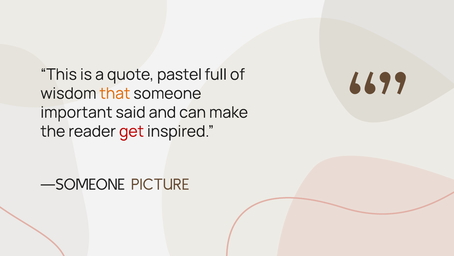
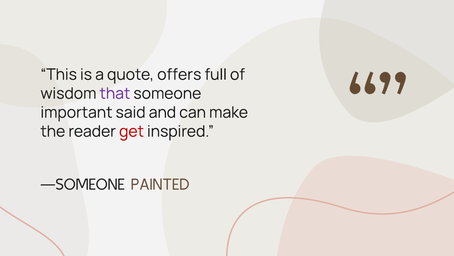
pastel: pastel -> offers
that colour: orange -> purple
PICTURE: PICTURE -> PAINTED
